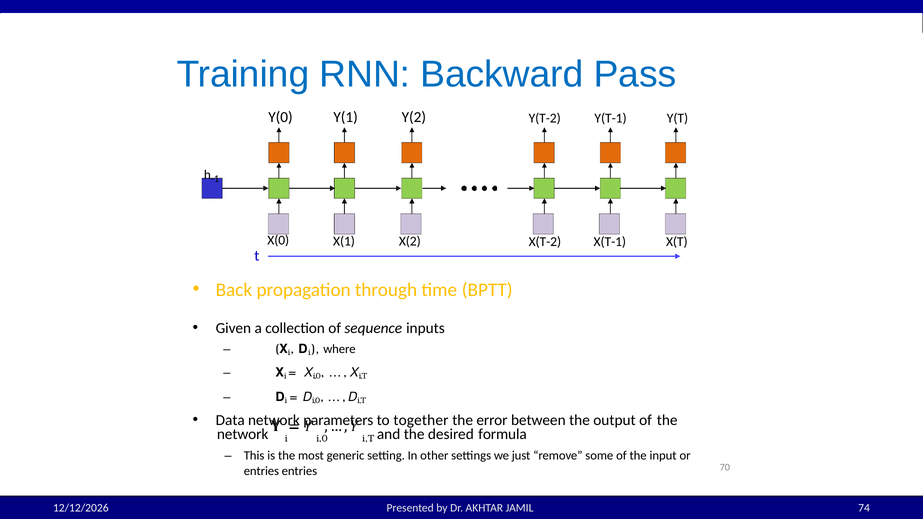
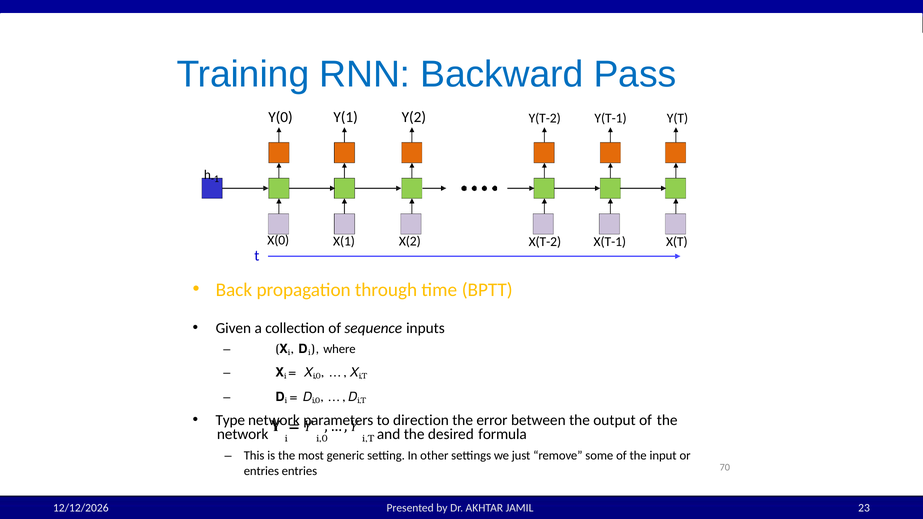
Data: Data -> Type
together: together -> direction
74: 74 -> 23
